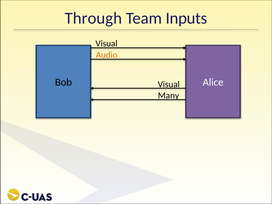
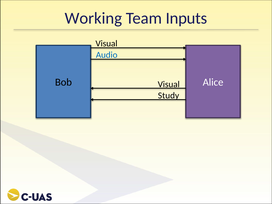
Through: Through -> Working
Audio colour: orange -> blue
Many: Many -> Study
